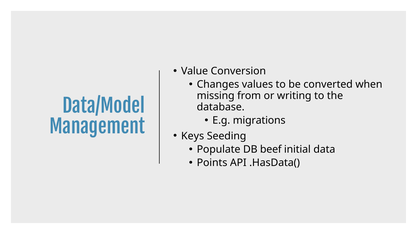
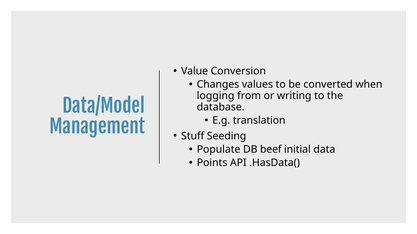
missing: missing -> logging
migrations: migrations -> translation
Keys: Keys -> Stuff
